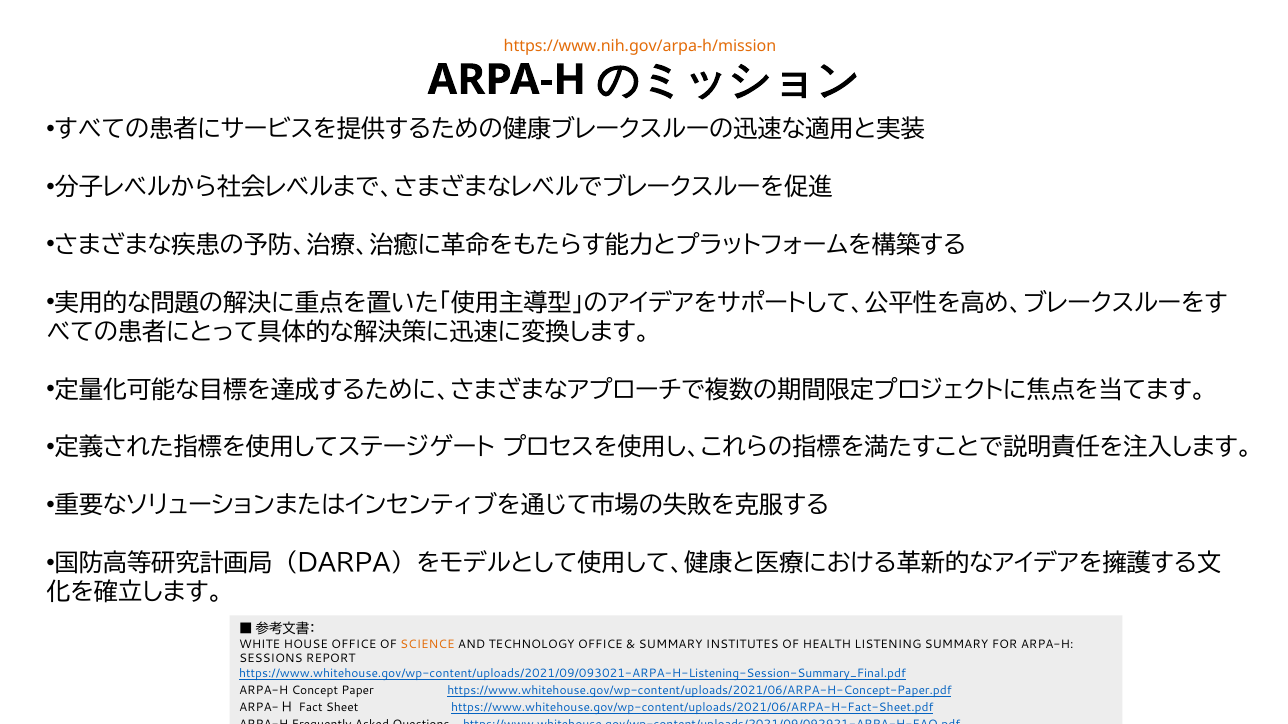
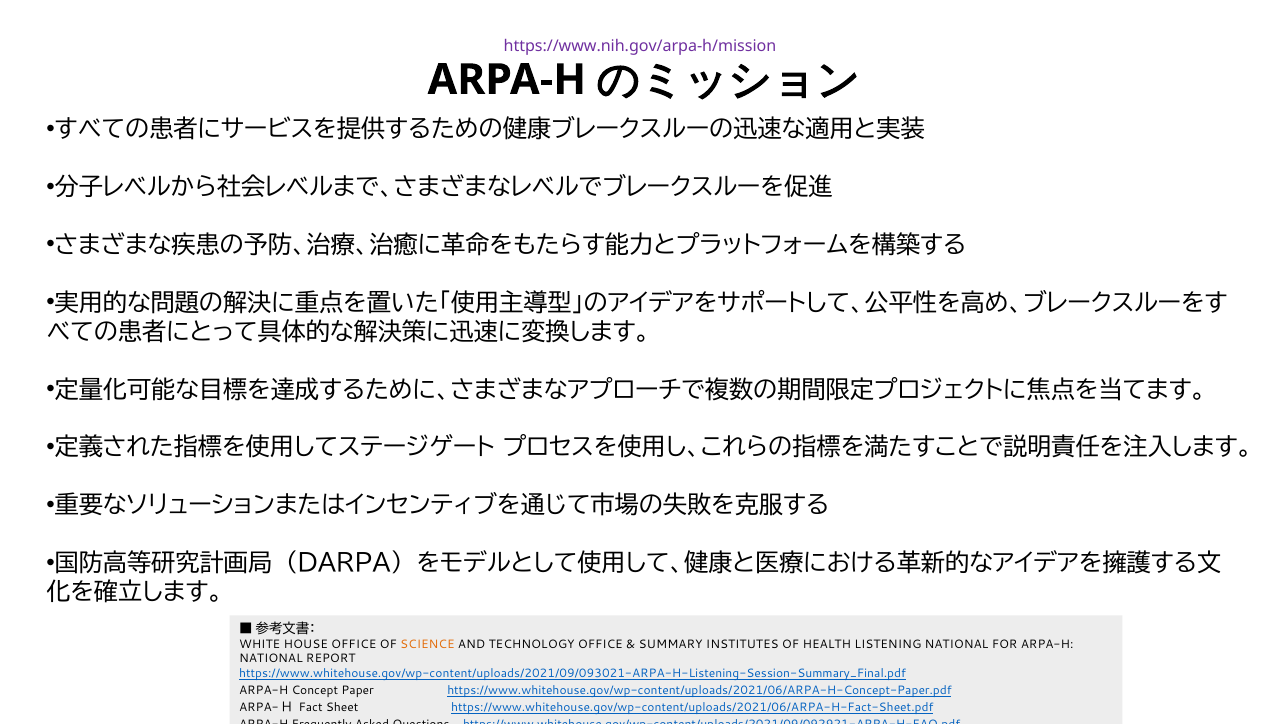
https://www.nih.gov/arpa-h/mission colour: orange -> purple
LISTENING SUMMARY: SUMMARY -> NATIONAL
SESSIONS at (271, 659): SESSIONS -> NATIONAL
